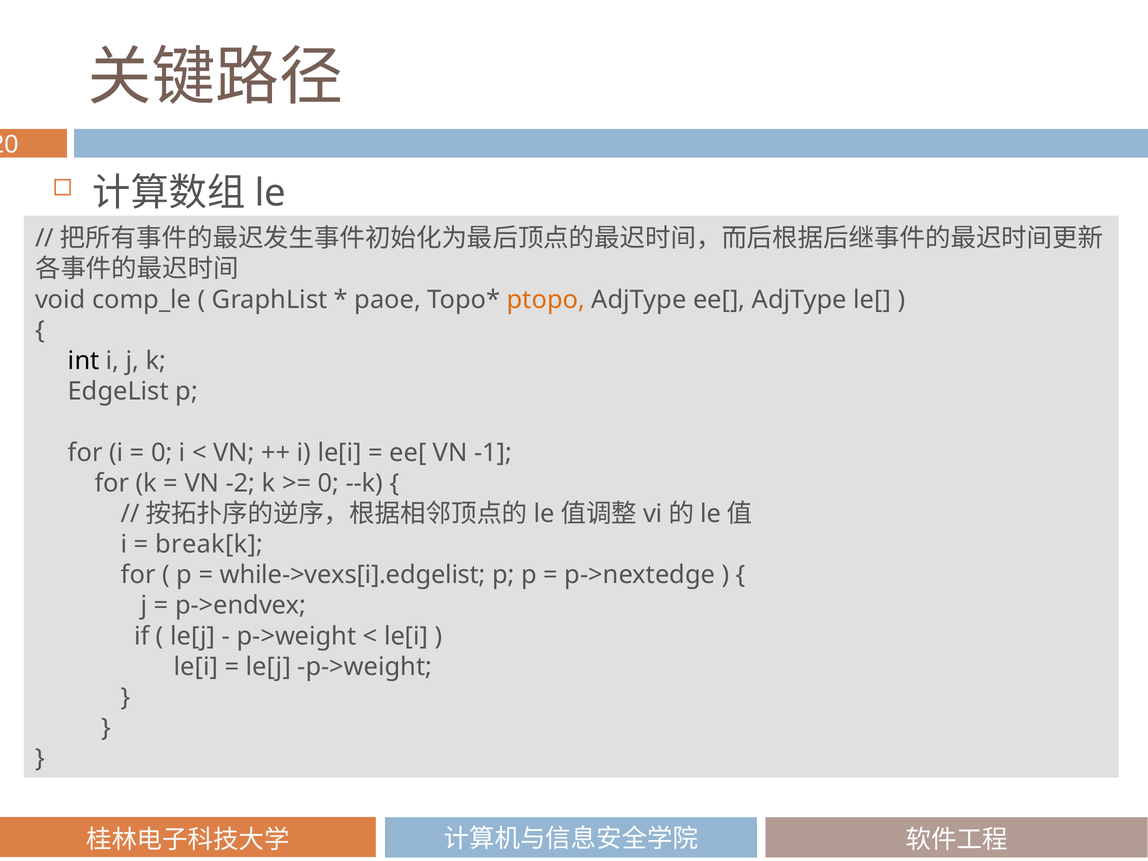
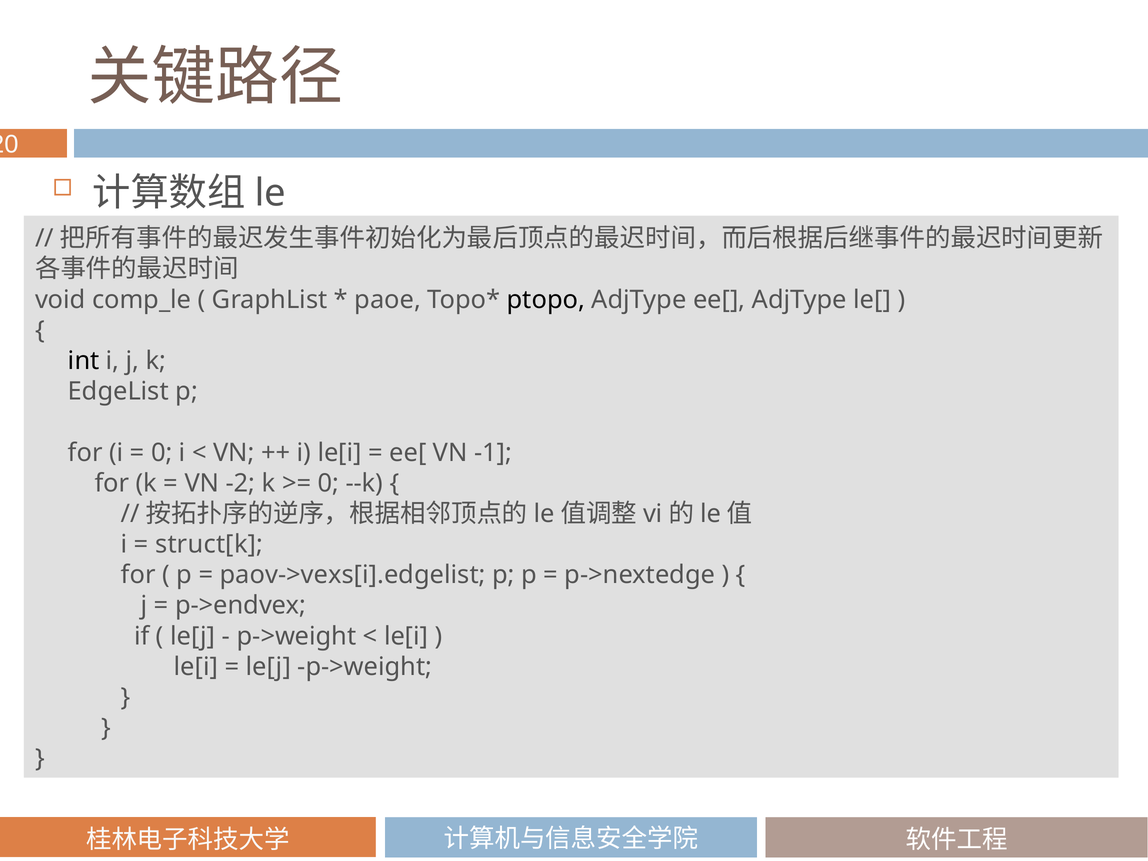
ptopo colour: orange -> black
break[k: break[k -> struct[k
while->vexs[i].edgelist: while->vexs[i].edgelist -> paov->vexs[i].edgelist
